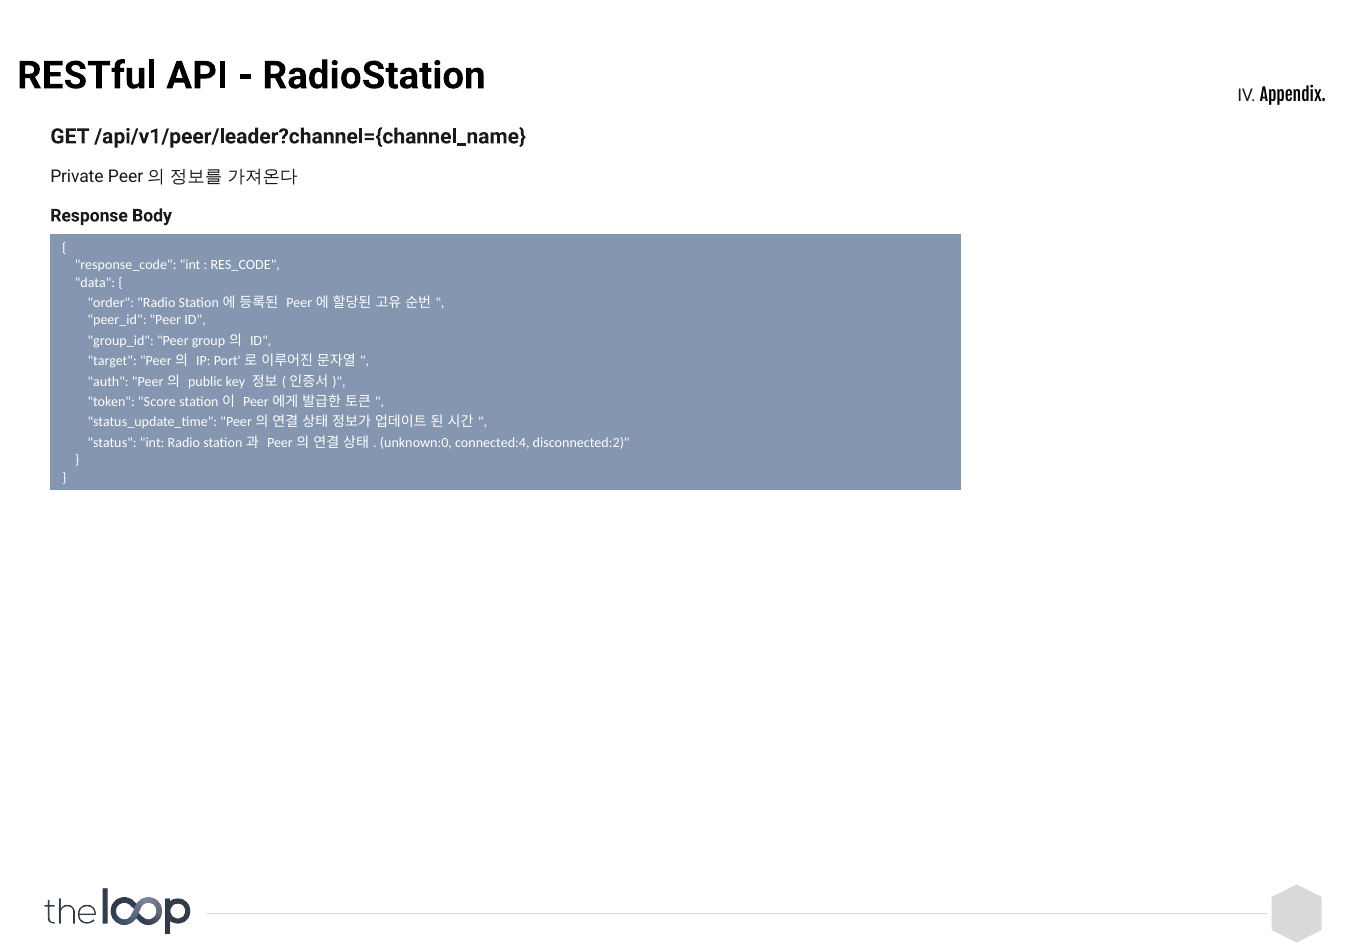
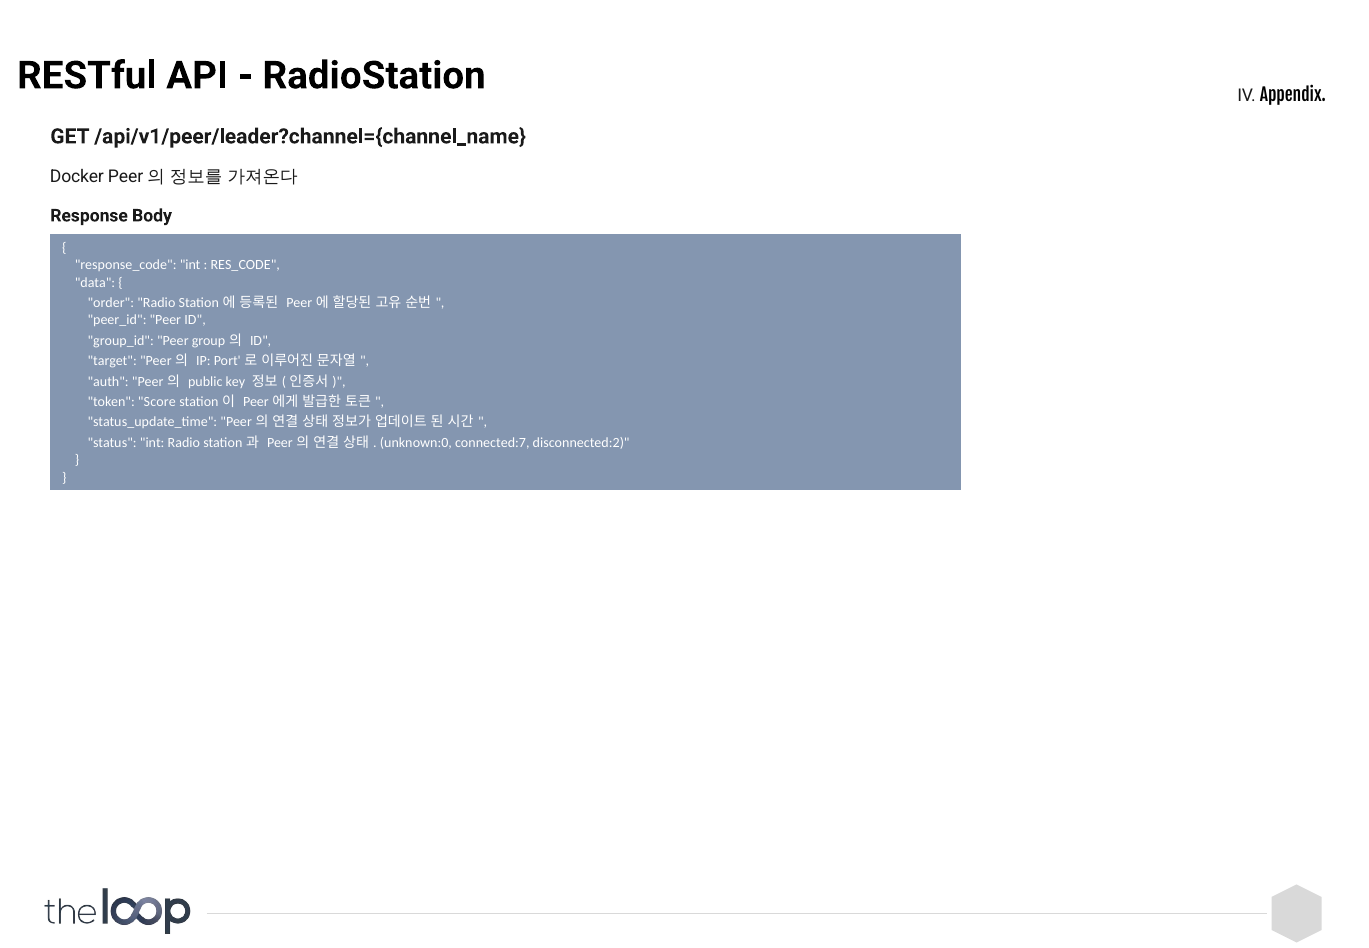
Private: Private -> Docker
connected:4: connected:4 -> connected:7
